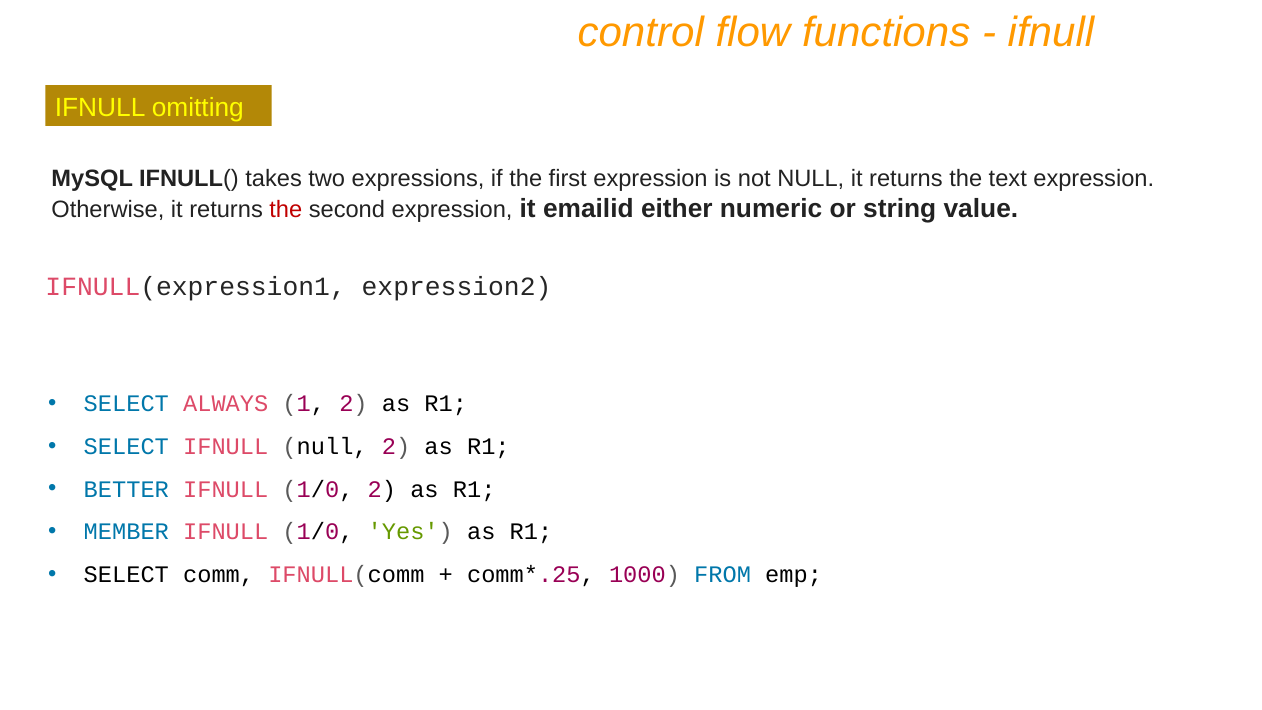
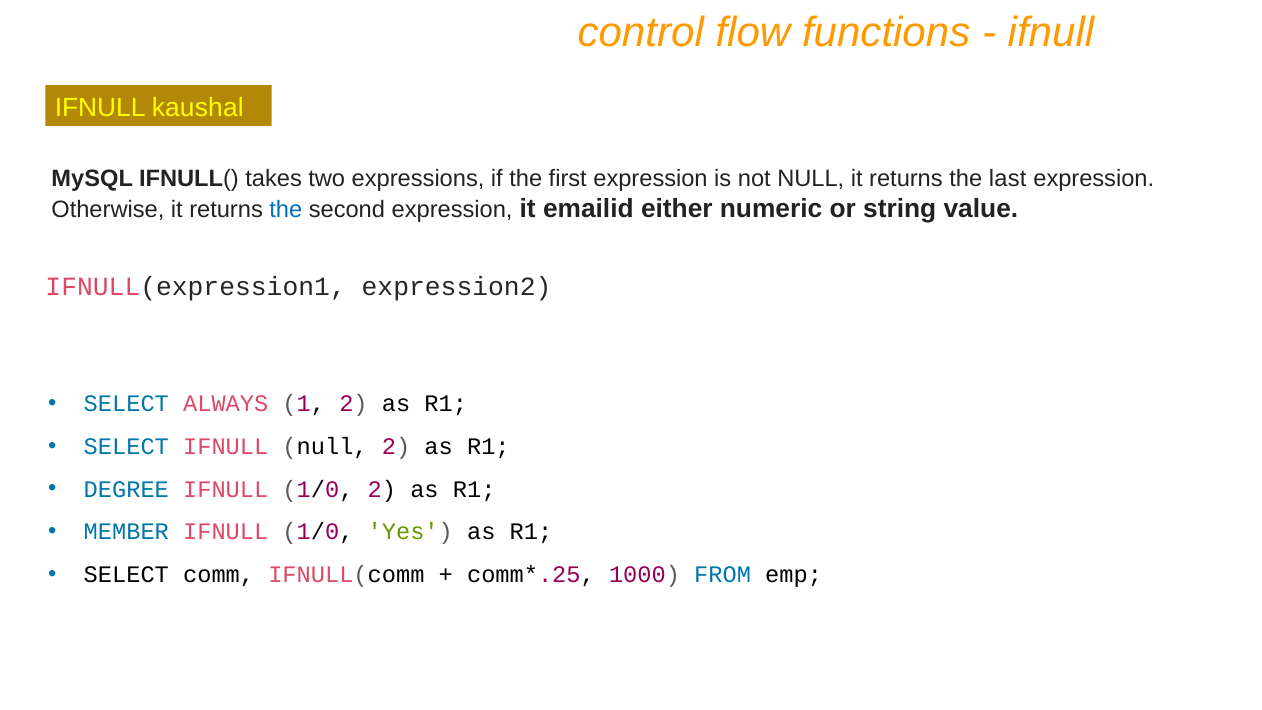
omitting: omitting -> kaushal
text: text -> last
the at (286, 210) colour: red -> blue
BETTER: BETTER -> DEGREE
